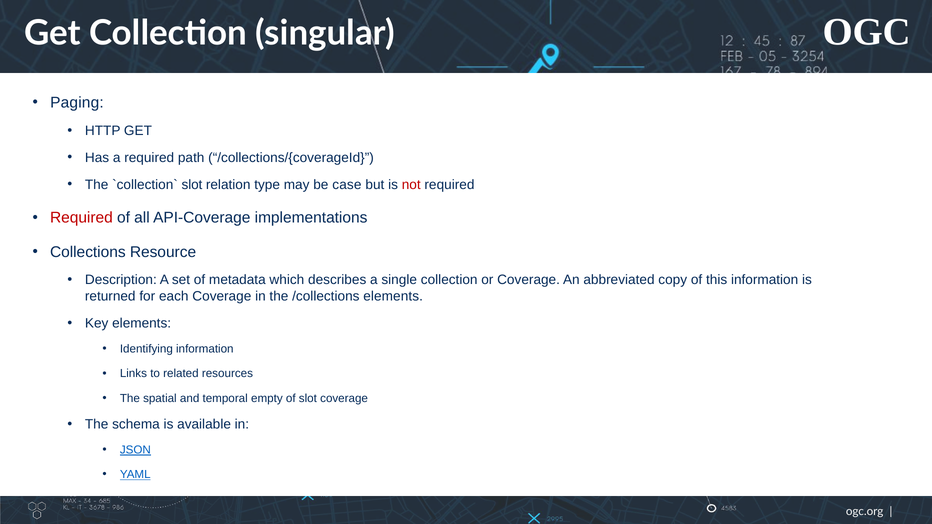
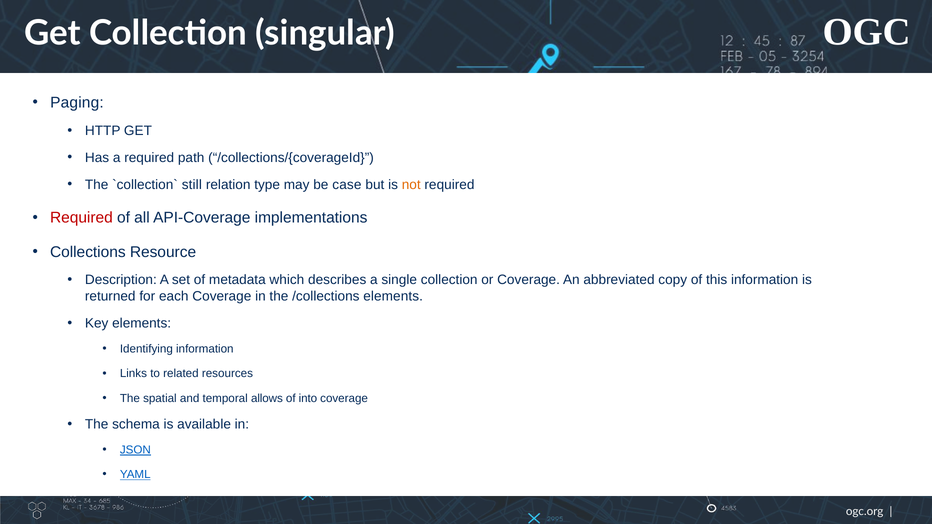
slot at (192, 185): slot -> still
not colour: red -> orange
empty: empty -> allows
of slot: slot -> into
